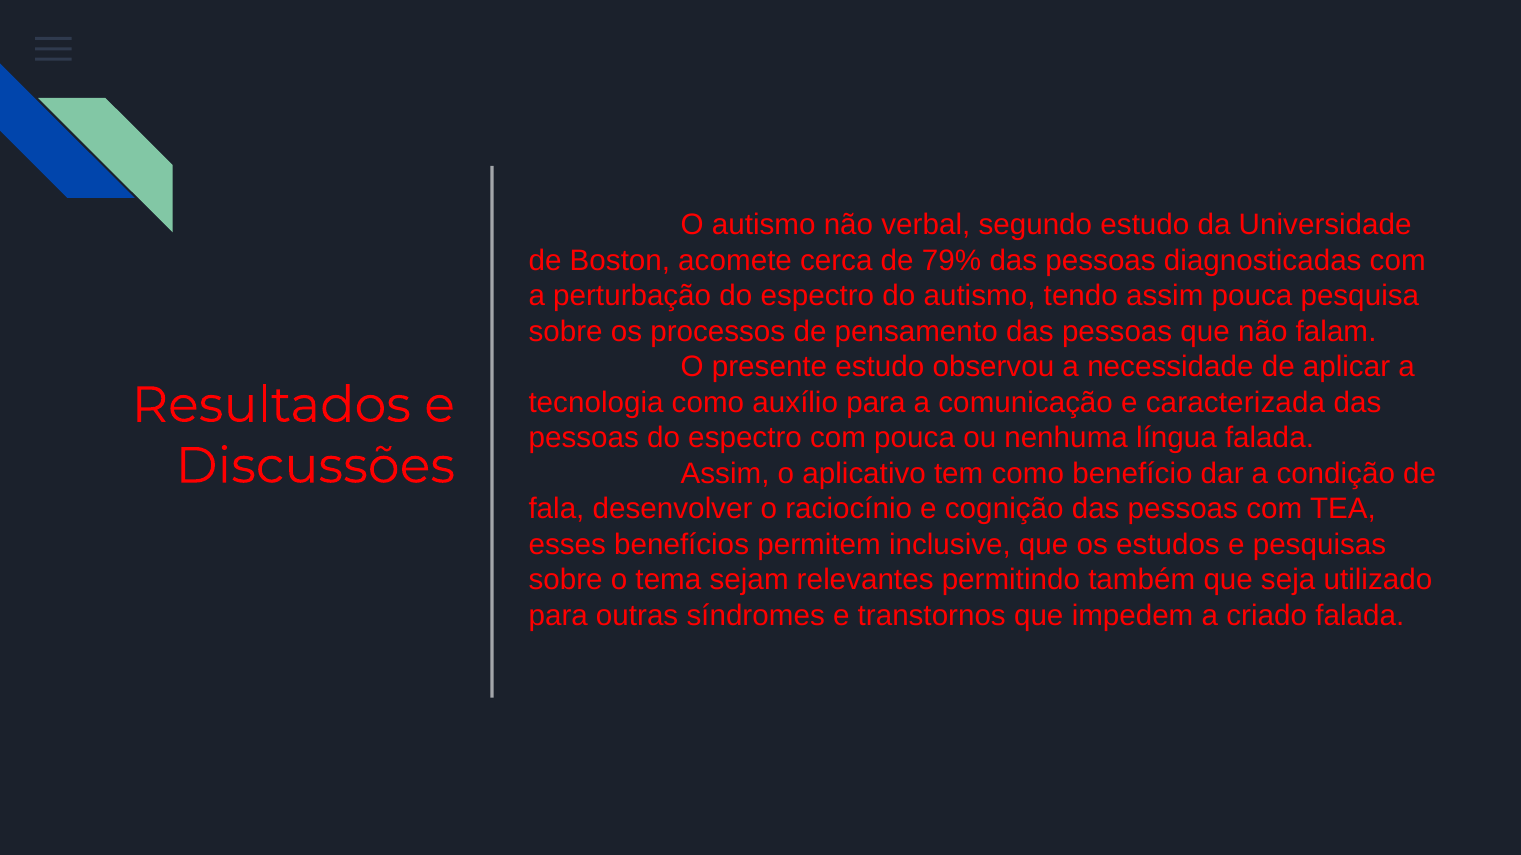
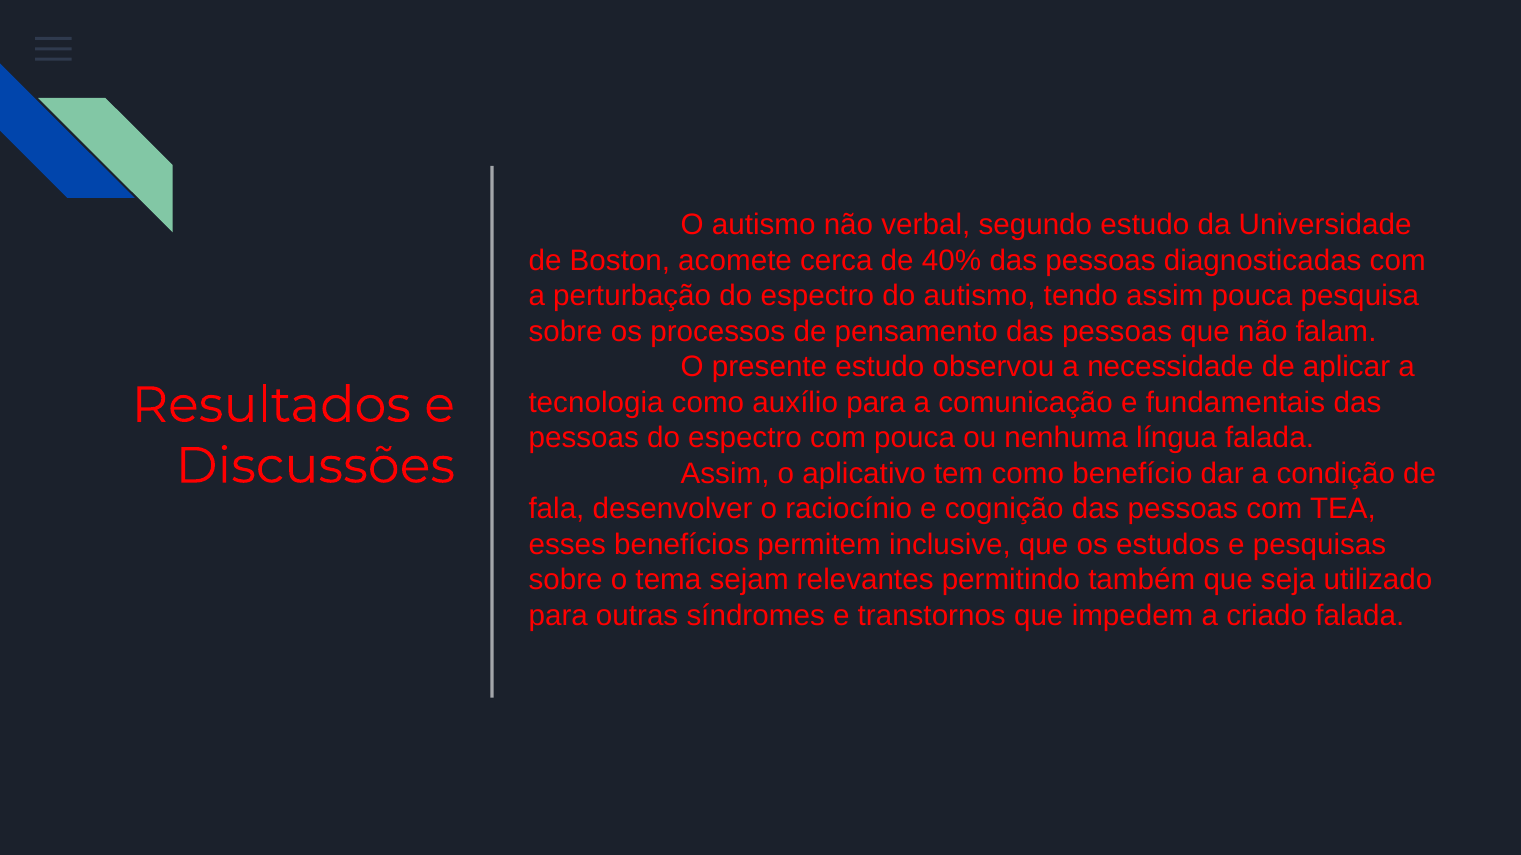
79%: 79% -> 40%
caracterizada: caracterizada -> fundamentais
